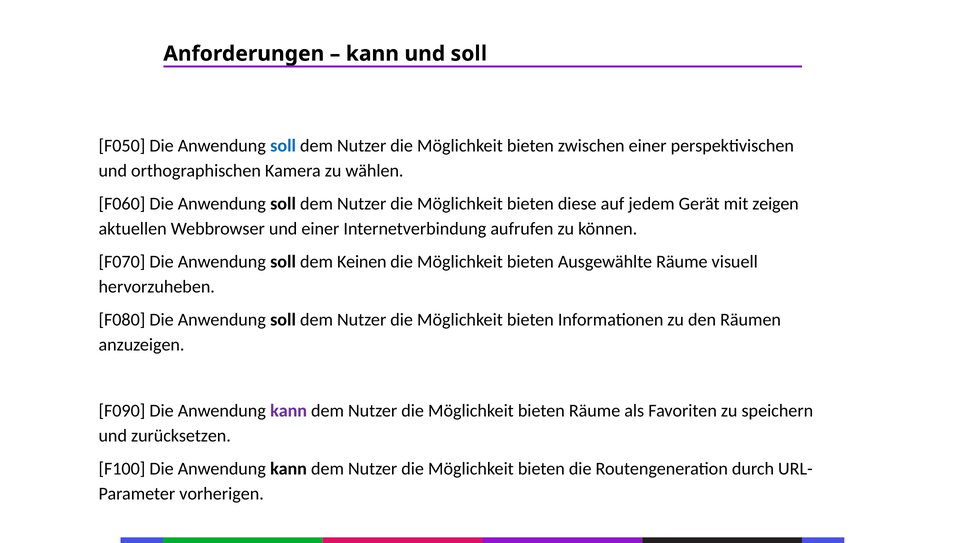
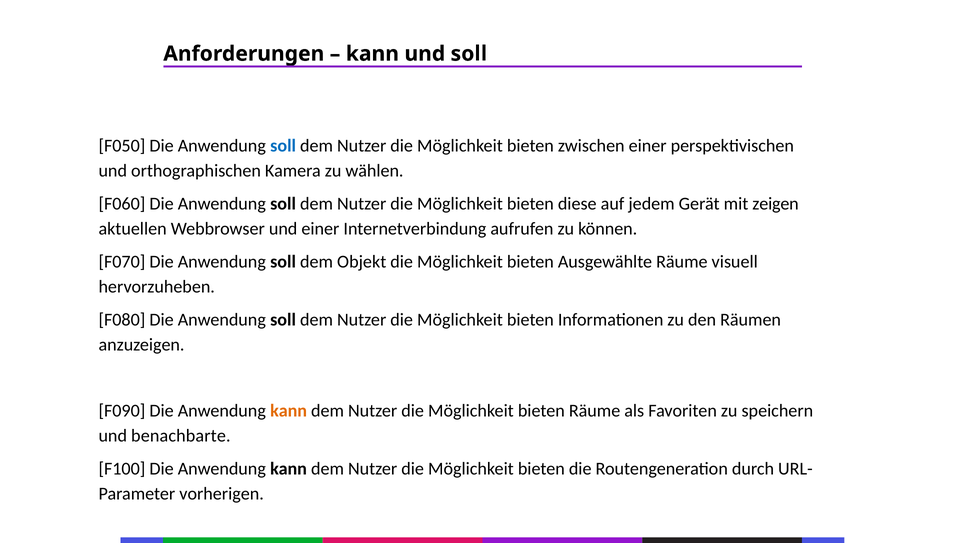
Keinen: Keinen -> Objekt
kann at (289, 411) colour: purple -> orange
zurücksetzen: zurücksetzen -> benachbarte
